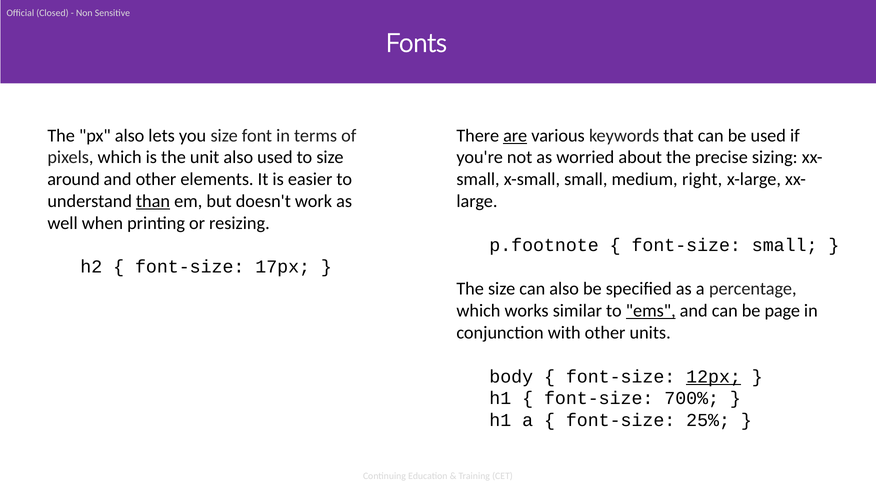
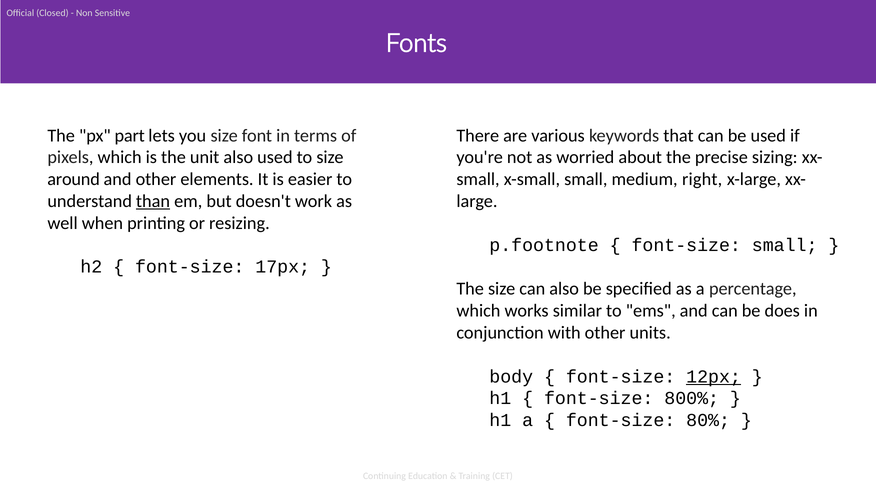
px also: also -> part
are underline: present -> none
ems underline: present -> none
page: page -> does
700%: 700% -> 800%
25%: 25% -> 80%
